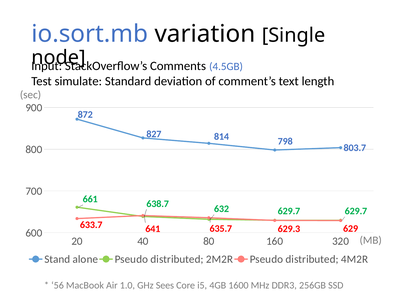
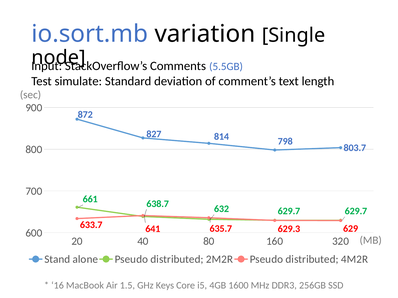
4.5GB: 4.5GB -> 5.5GB
56: 56 -> 16
1.0: 1.0 -> 1.5
Sees: Sees -> Keys
